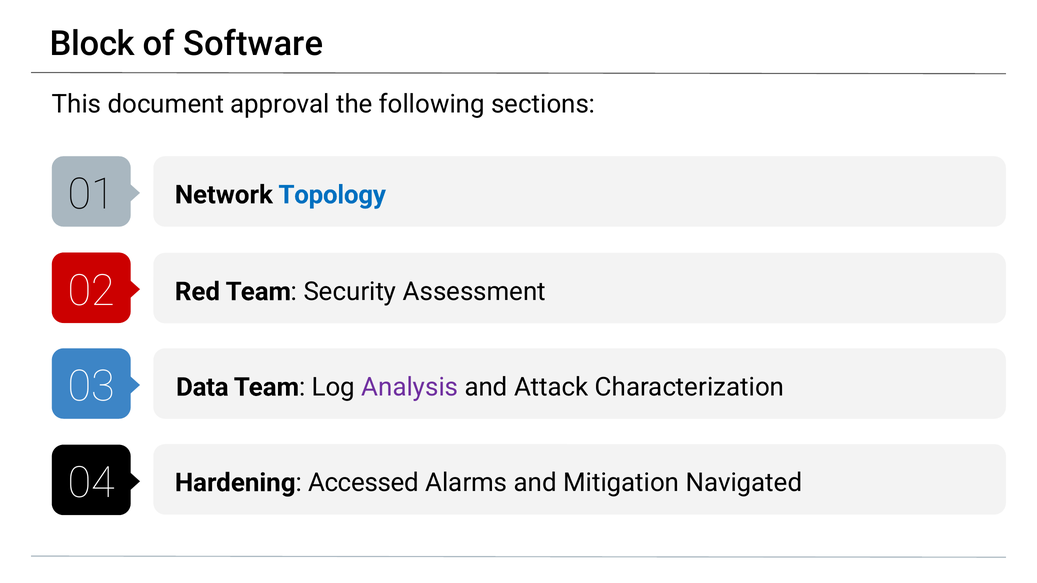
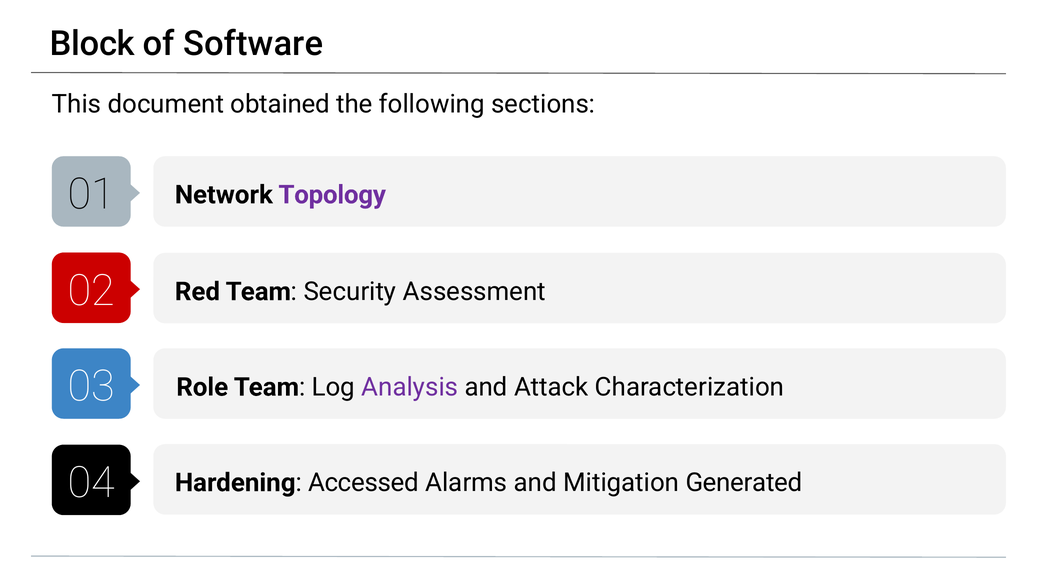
approval: approval -> obtained
Topology colour: blue -> purple
Data: Data -> Role
Navigated: Navigated -> Generated
